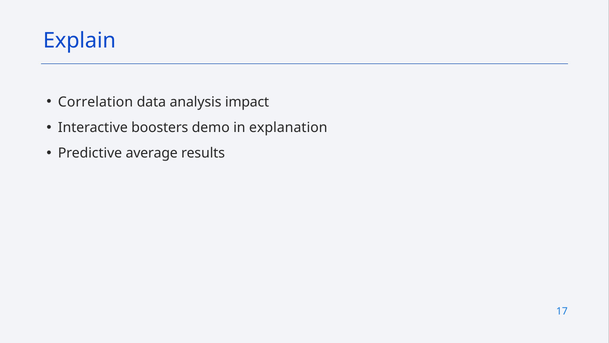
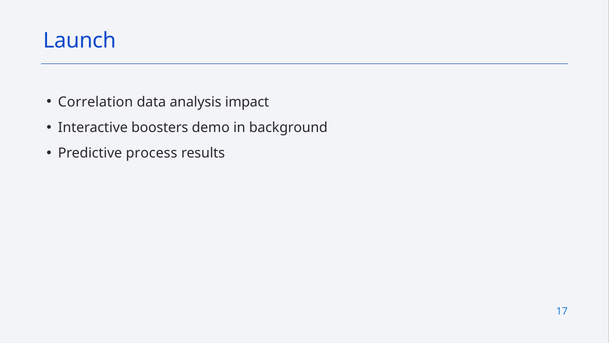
Explain: Explain -> Launch
explanation: explanation -> background
average: average -> process
